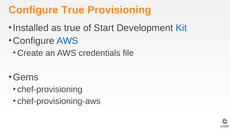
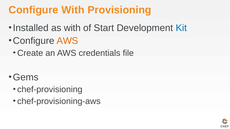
Configure True: True -> With
as true: true -> with
AWS at (67, 41) colour: blue -> orange
